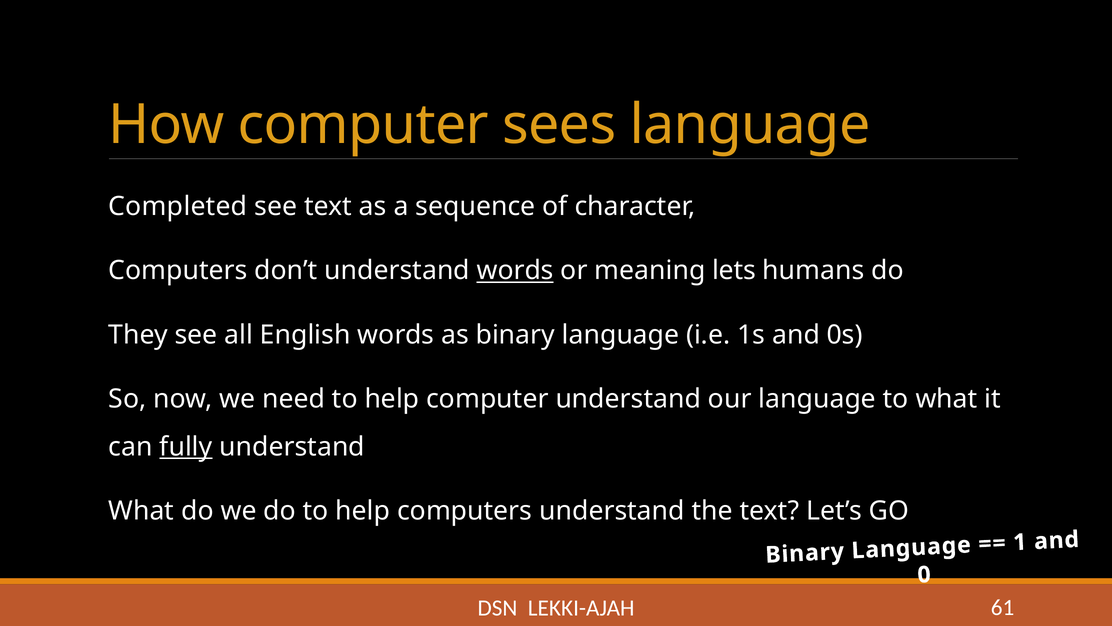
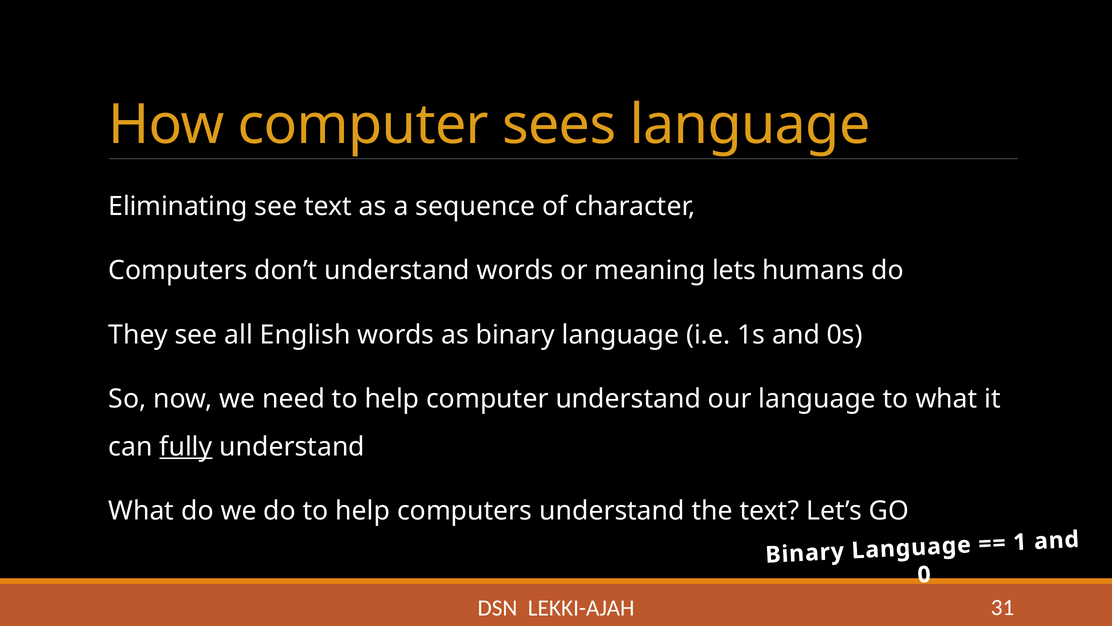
Completed: Completed -> Eliminating
words at (515, 270) underline: present -> none
61: 61 -> 31
